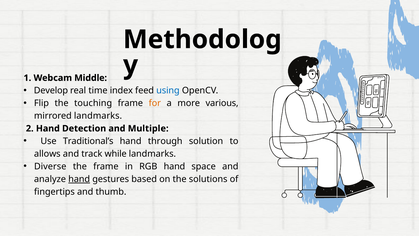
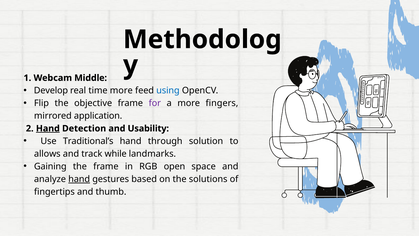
time index: index -> more
touching: touching -> objective
for colour: orange -> purple
various: various -> fingers
mirrored landmarks: landmarks -> application
Hand at (48, 128) underline: none -> present
Multiple: Multiple -> Usability
Diverse: Diverse -> Gaining
RGB hand: hand -> open
